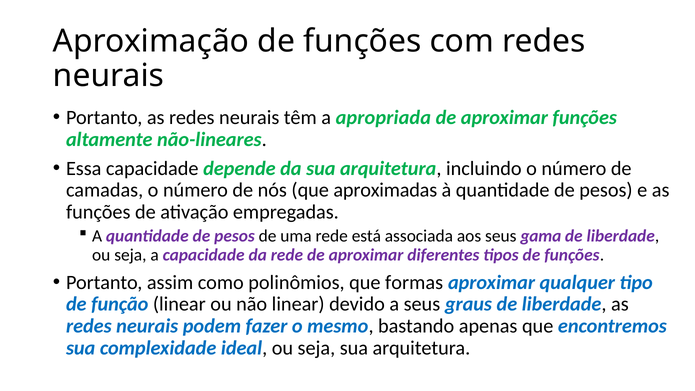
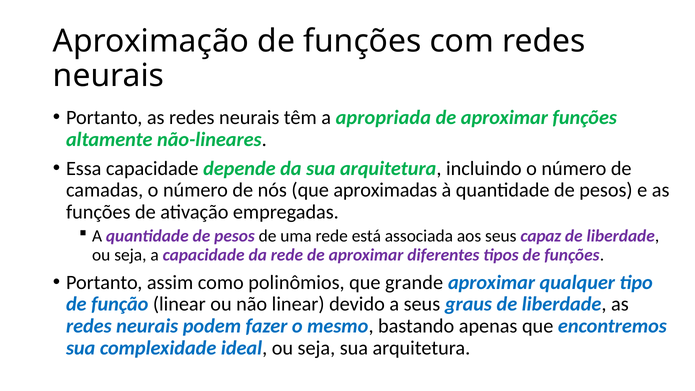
gama: gama -> capaz
formas: formas -> grande
